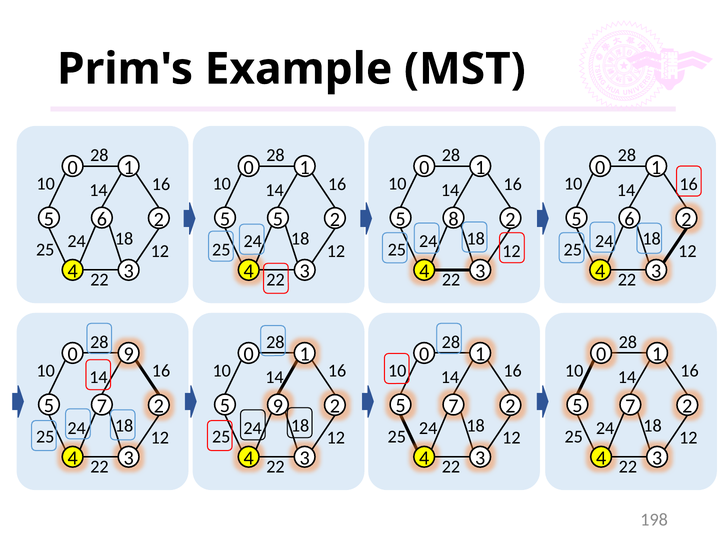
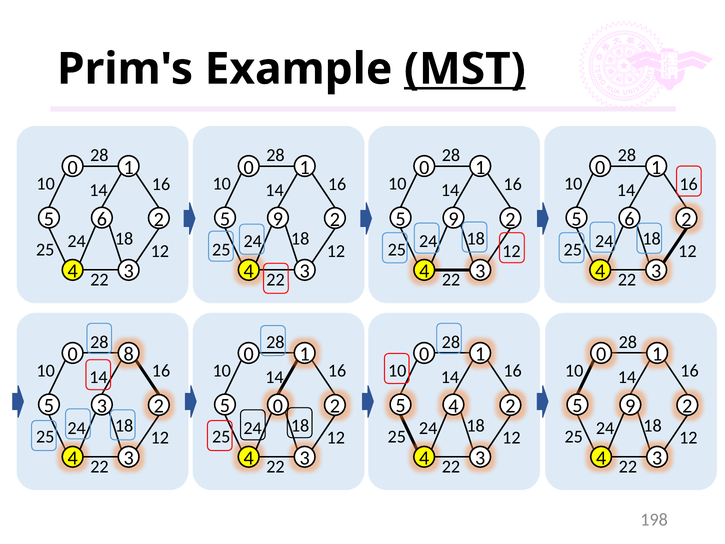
MST underline: none -> present
5 at (278, 219): 5 -> 9
8 at (453, 219): 8 -> 9
0 9: 9 -> 8
7 at (102, 406): 7 -> 3
5 9: 9 -> 0
7 at (453, 406): 7 -> 4
7 at (630, 406): 7 -> 9
